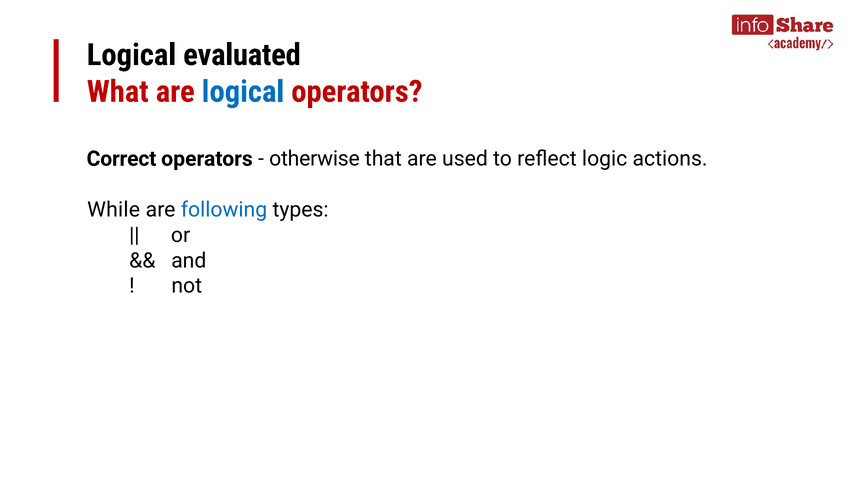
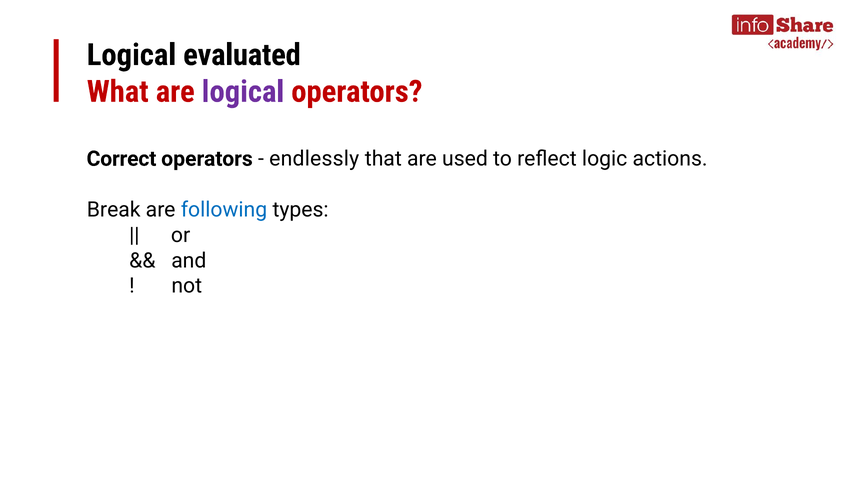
logical at (243, 92) colour: blue -> purple
otherwise: otherwise -> endlessly
While: While -> Break
